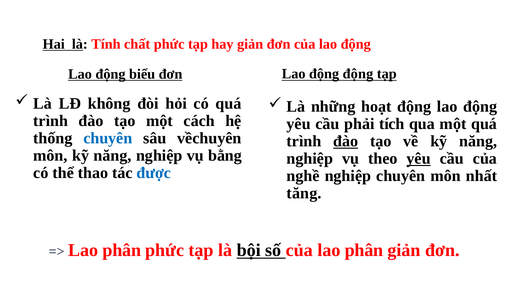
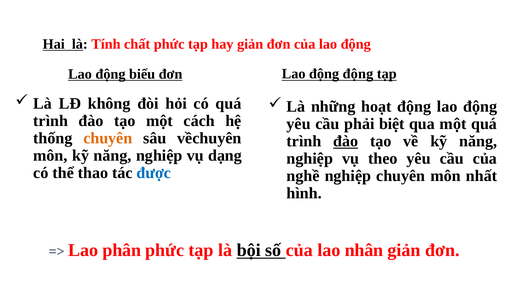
tích: tích -> biệt
chuyên at (108, 138) colour: blue -> orange
bằng: bằng -> dạng
yêu at (419, 158) underline: present -> none
tăng: tăng -> hình
của lao phân: phân -> nhân
